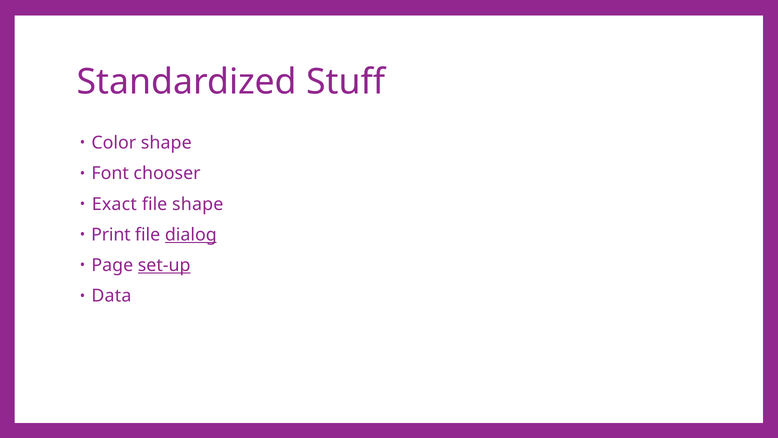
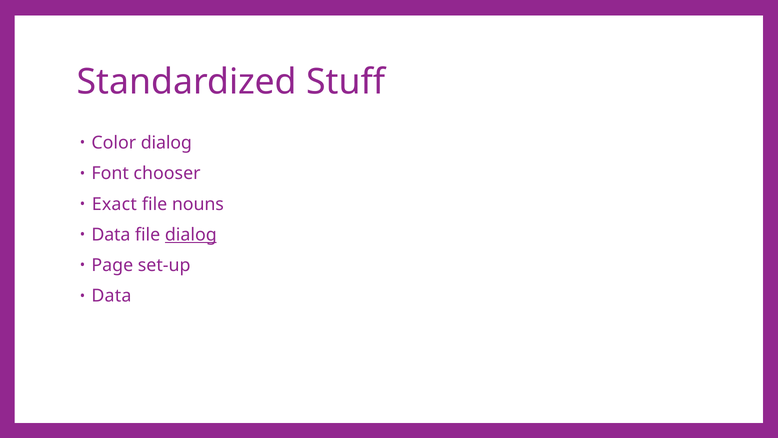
Color shape: shape -> dialog
file shape: shape -> nouns
Print at (111, 235): Print -> Data
set-up underline: present -> none
